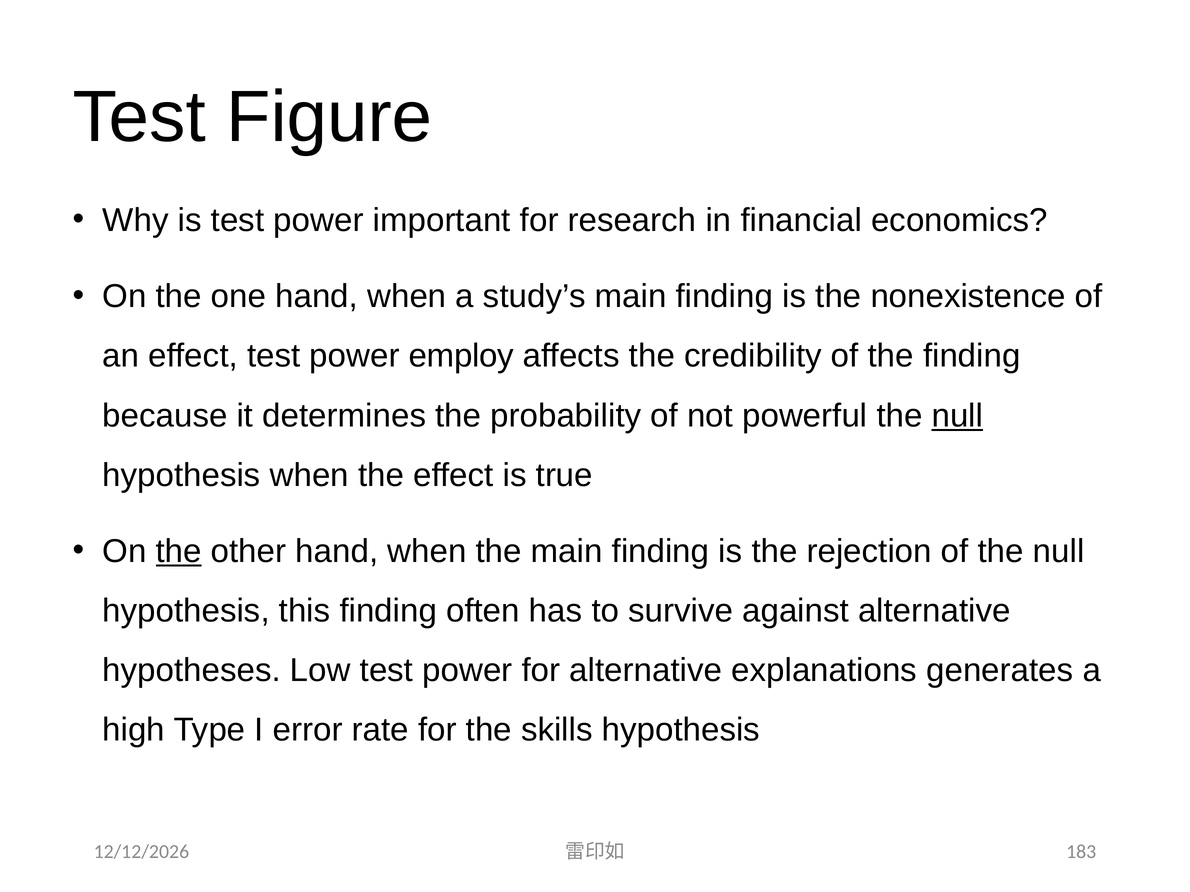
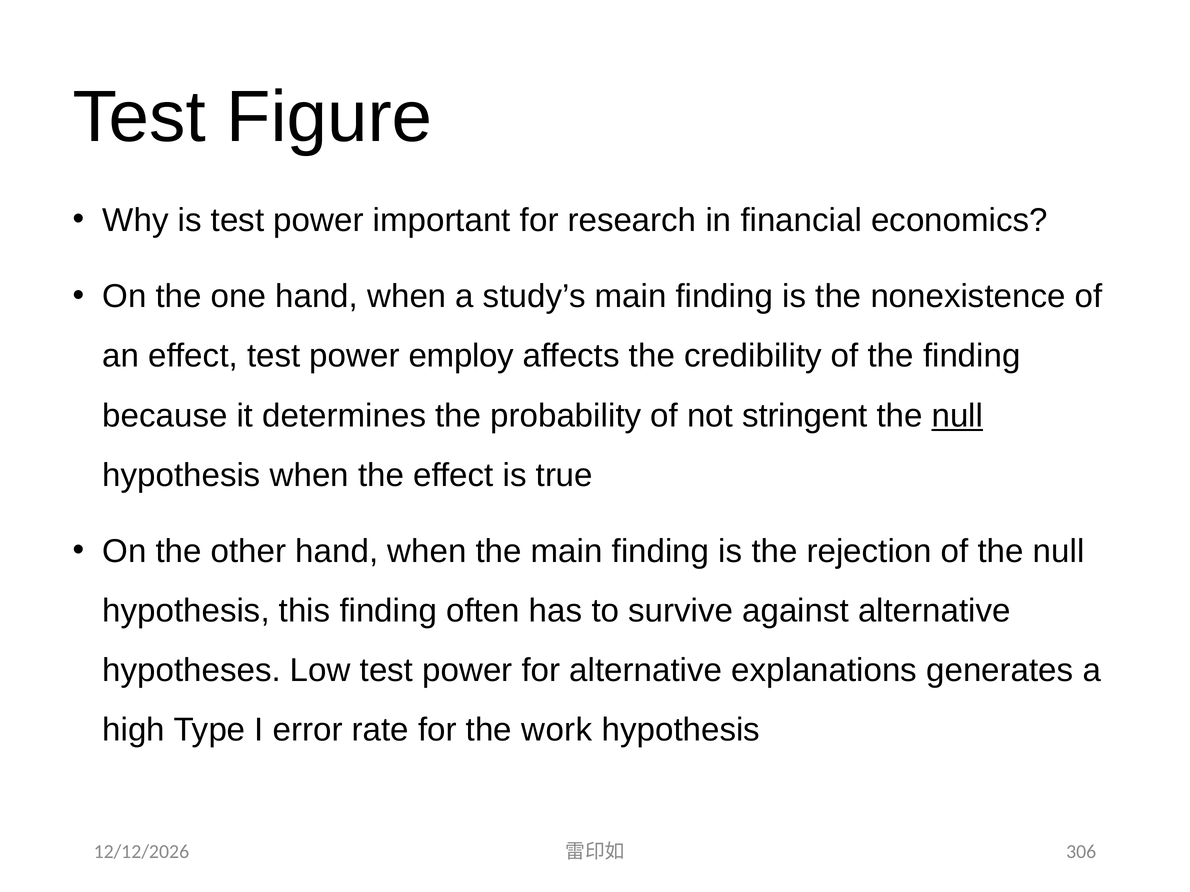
powerful: powerful -> stringent
the at (179, 552) underline: present -> none
skills: skills -> work
183: 183 -> 306
